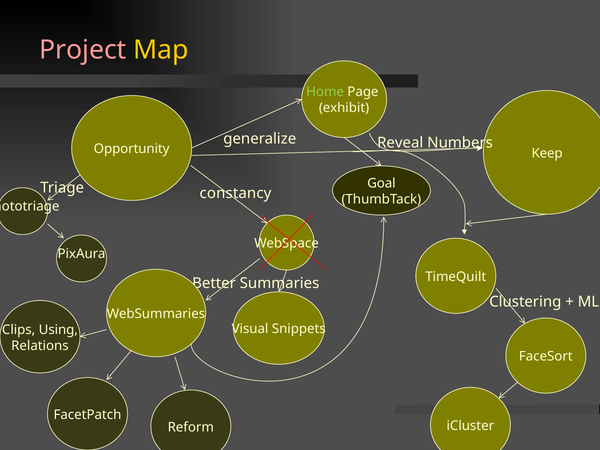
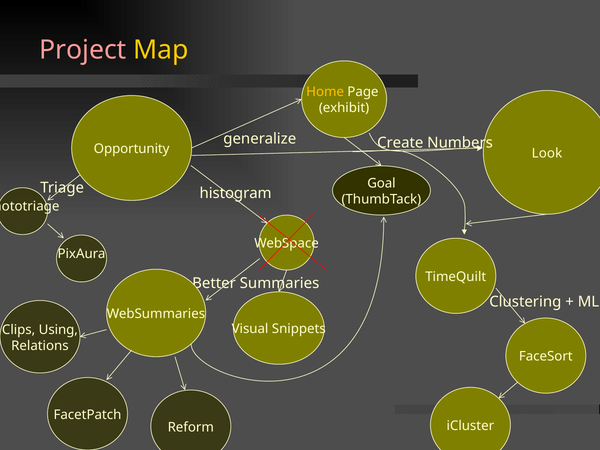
Home colour: light green -> yellow
Reveal: Reveal -> Create
Keep: Keep -> Look
constancy: constancy -> histogram
